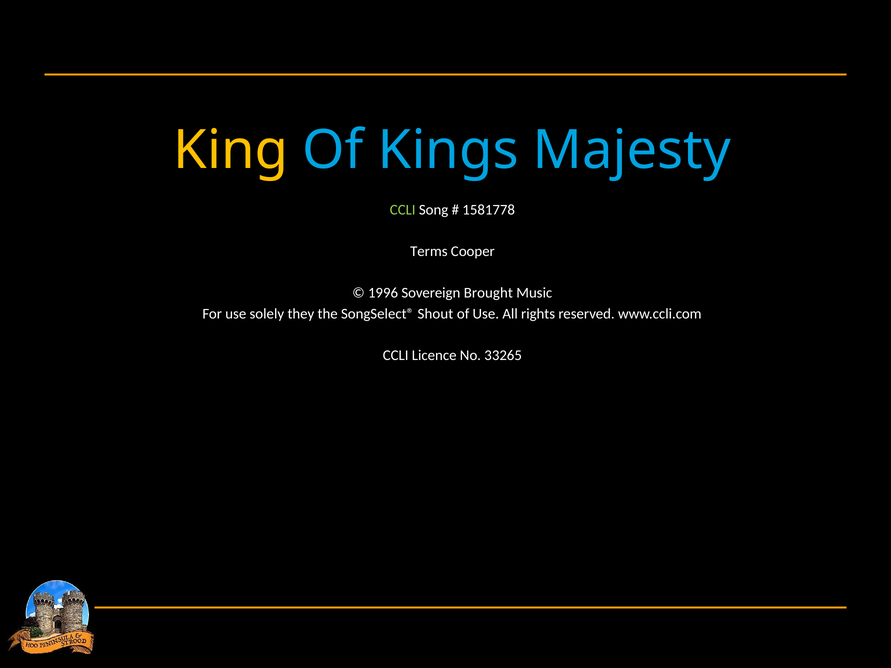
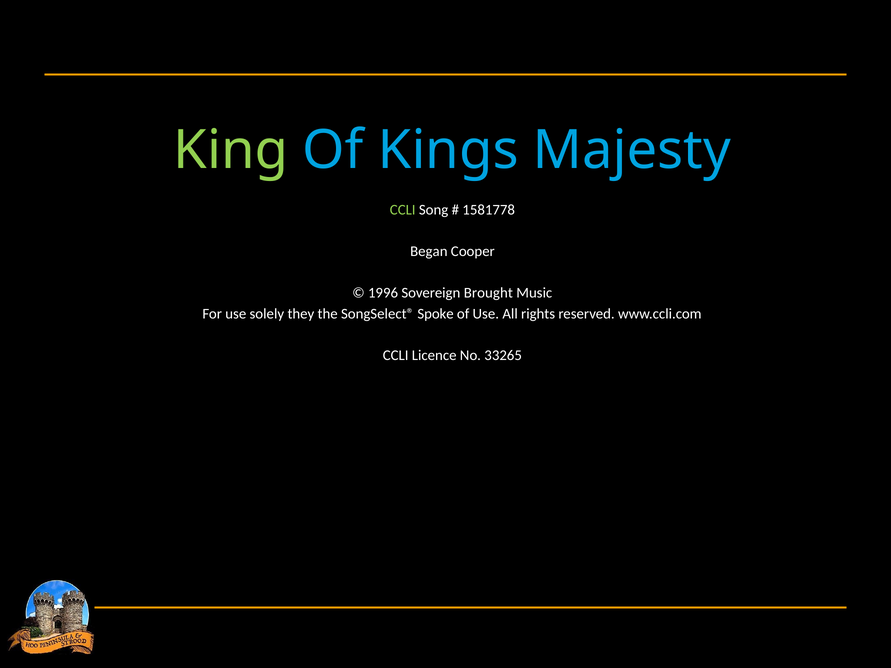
King colour: yellow -> light green
Terms: Terms -> Began
Shout: Shout -> Spoke
